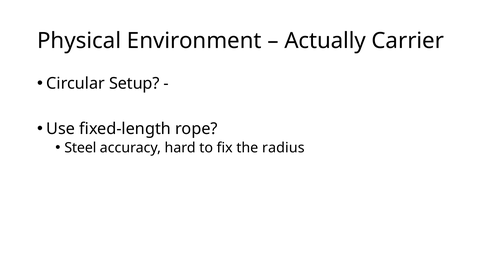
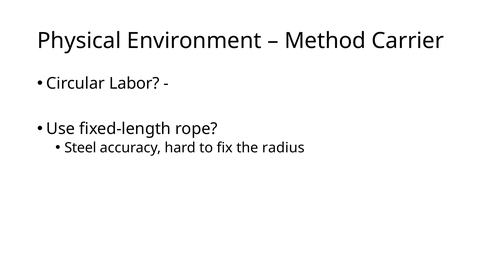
Actually: Actually -> Method
Setup: Setup -> Labor
